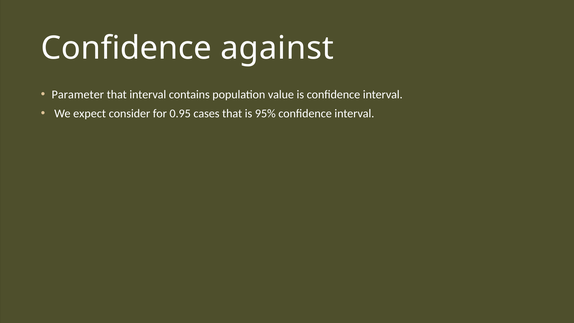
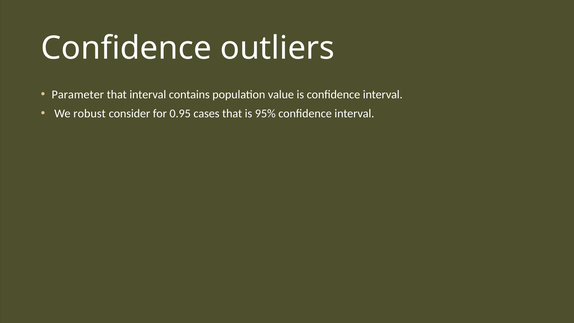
against: against -> outliers
expect: expect -> robust
